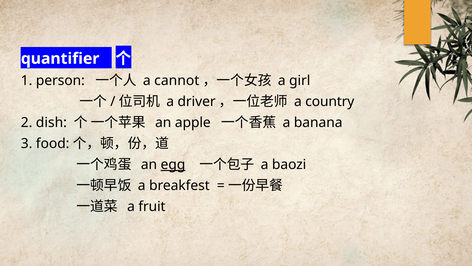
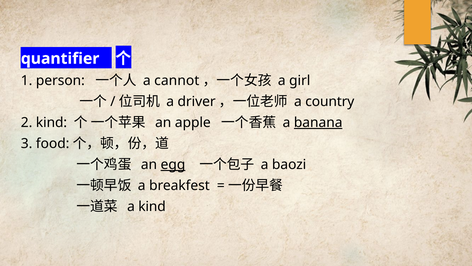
2 dish: dish -> kind
banana underline: none -> present
a fruit: fruit -> kind
